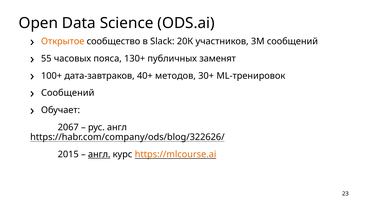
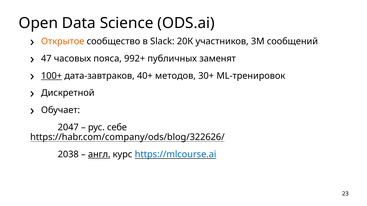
55: 55 -> 47
130+: 130+ -> 992+
100+ underline: none -> present
Сообщений at (68, 93): Сообщений -> Дискретной
2067: 2067 -> 2047
рус англ: англ -> себе
2015: 2015 -> 2038
https://mlcourse.ai colour: orange -> blue
